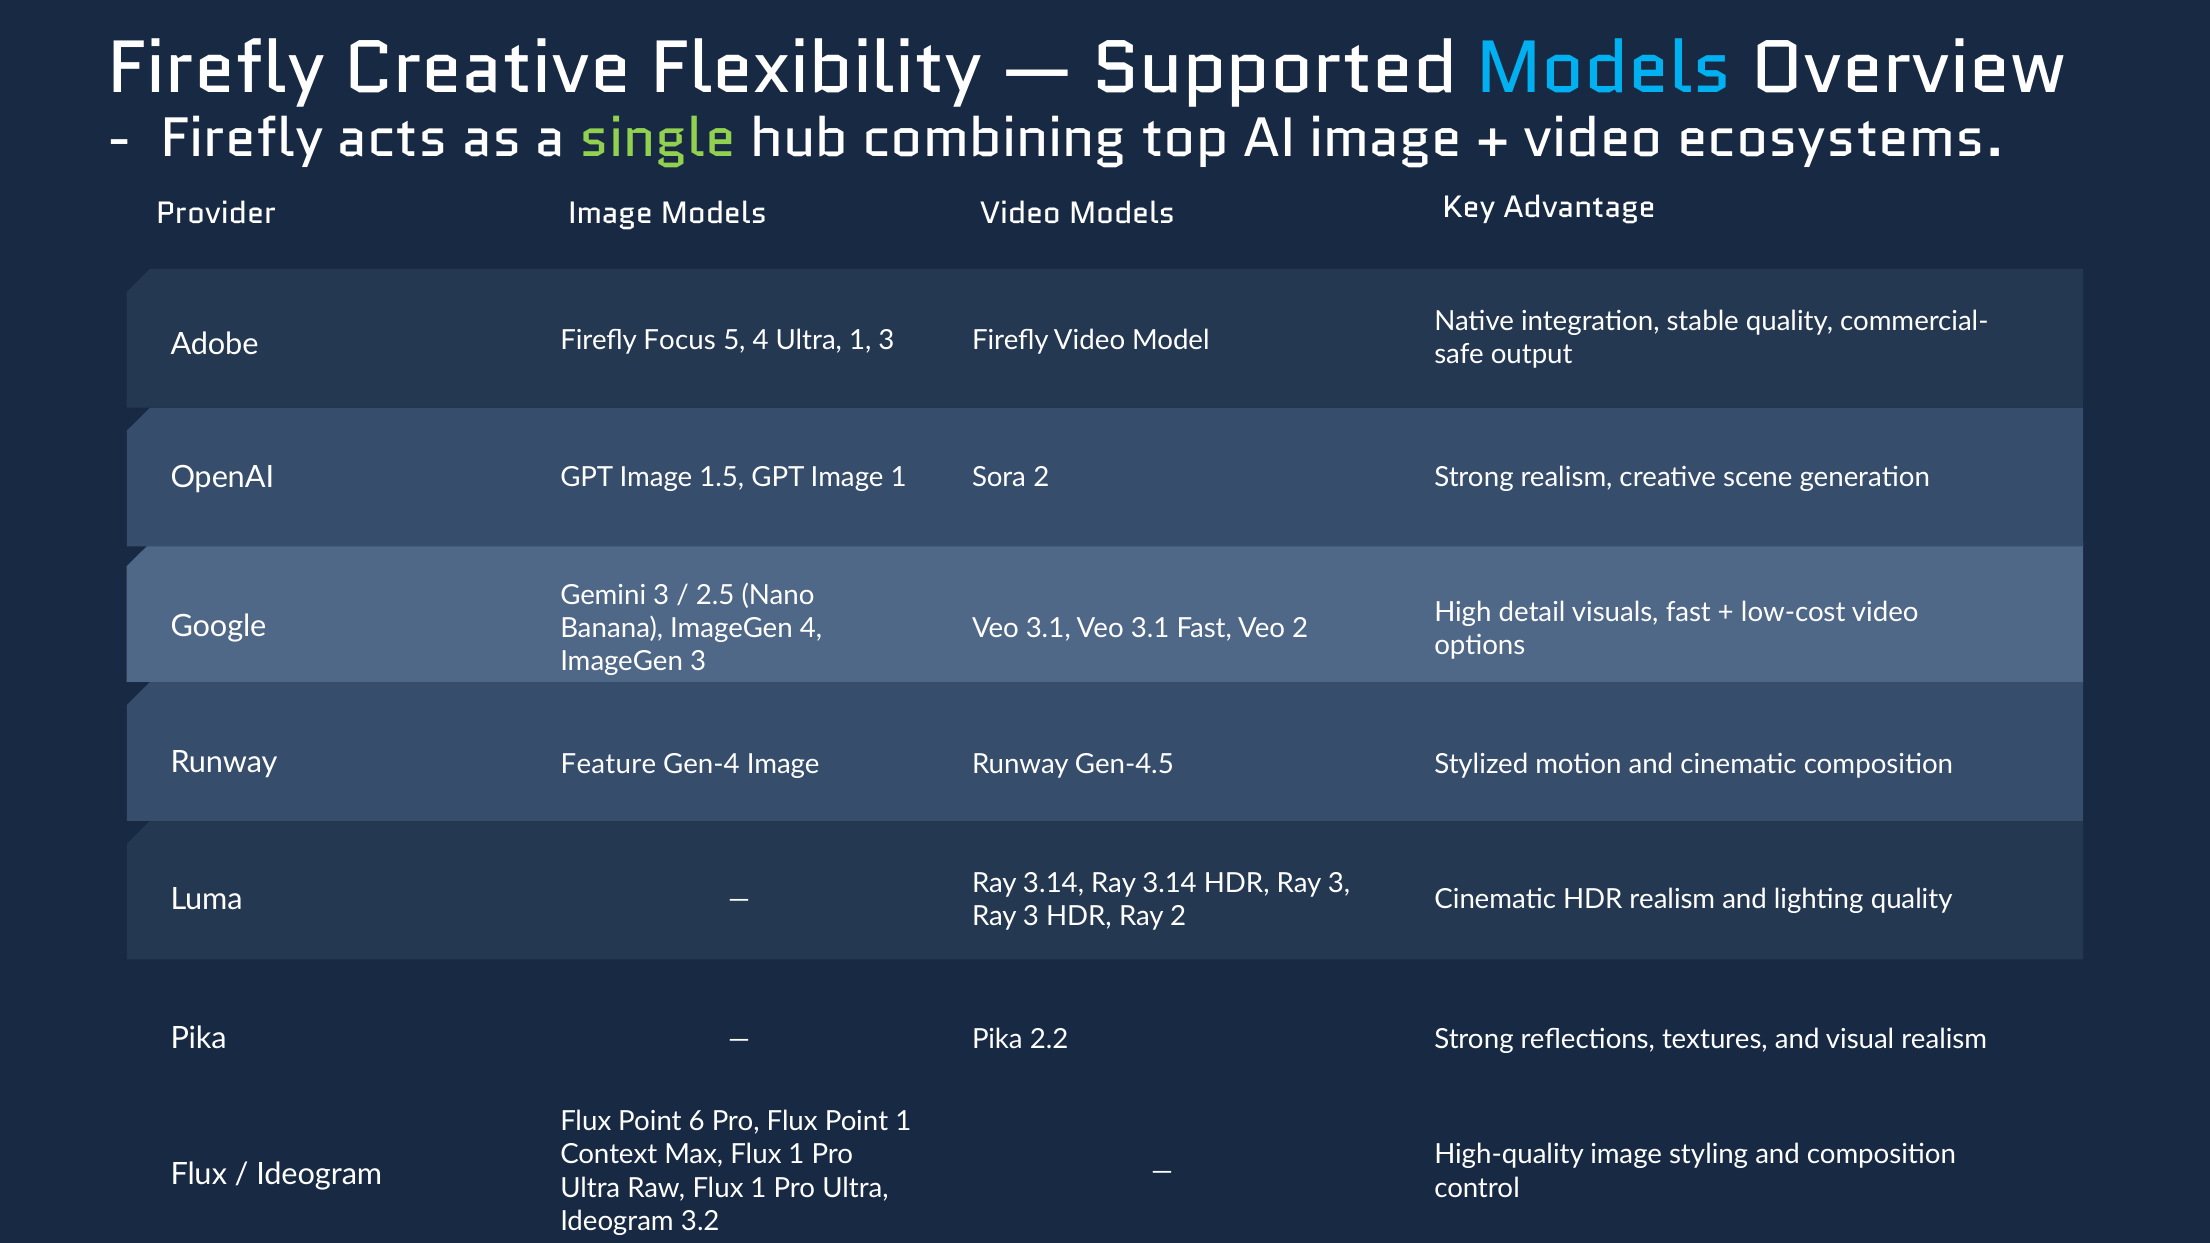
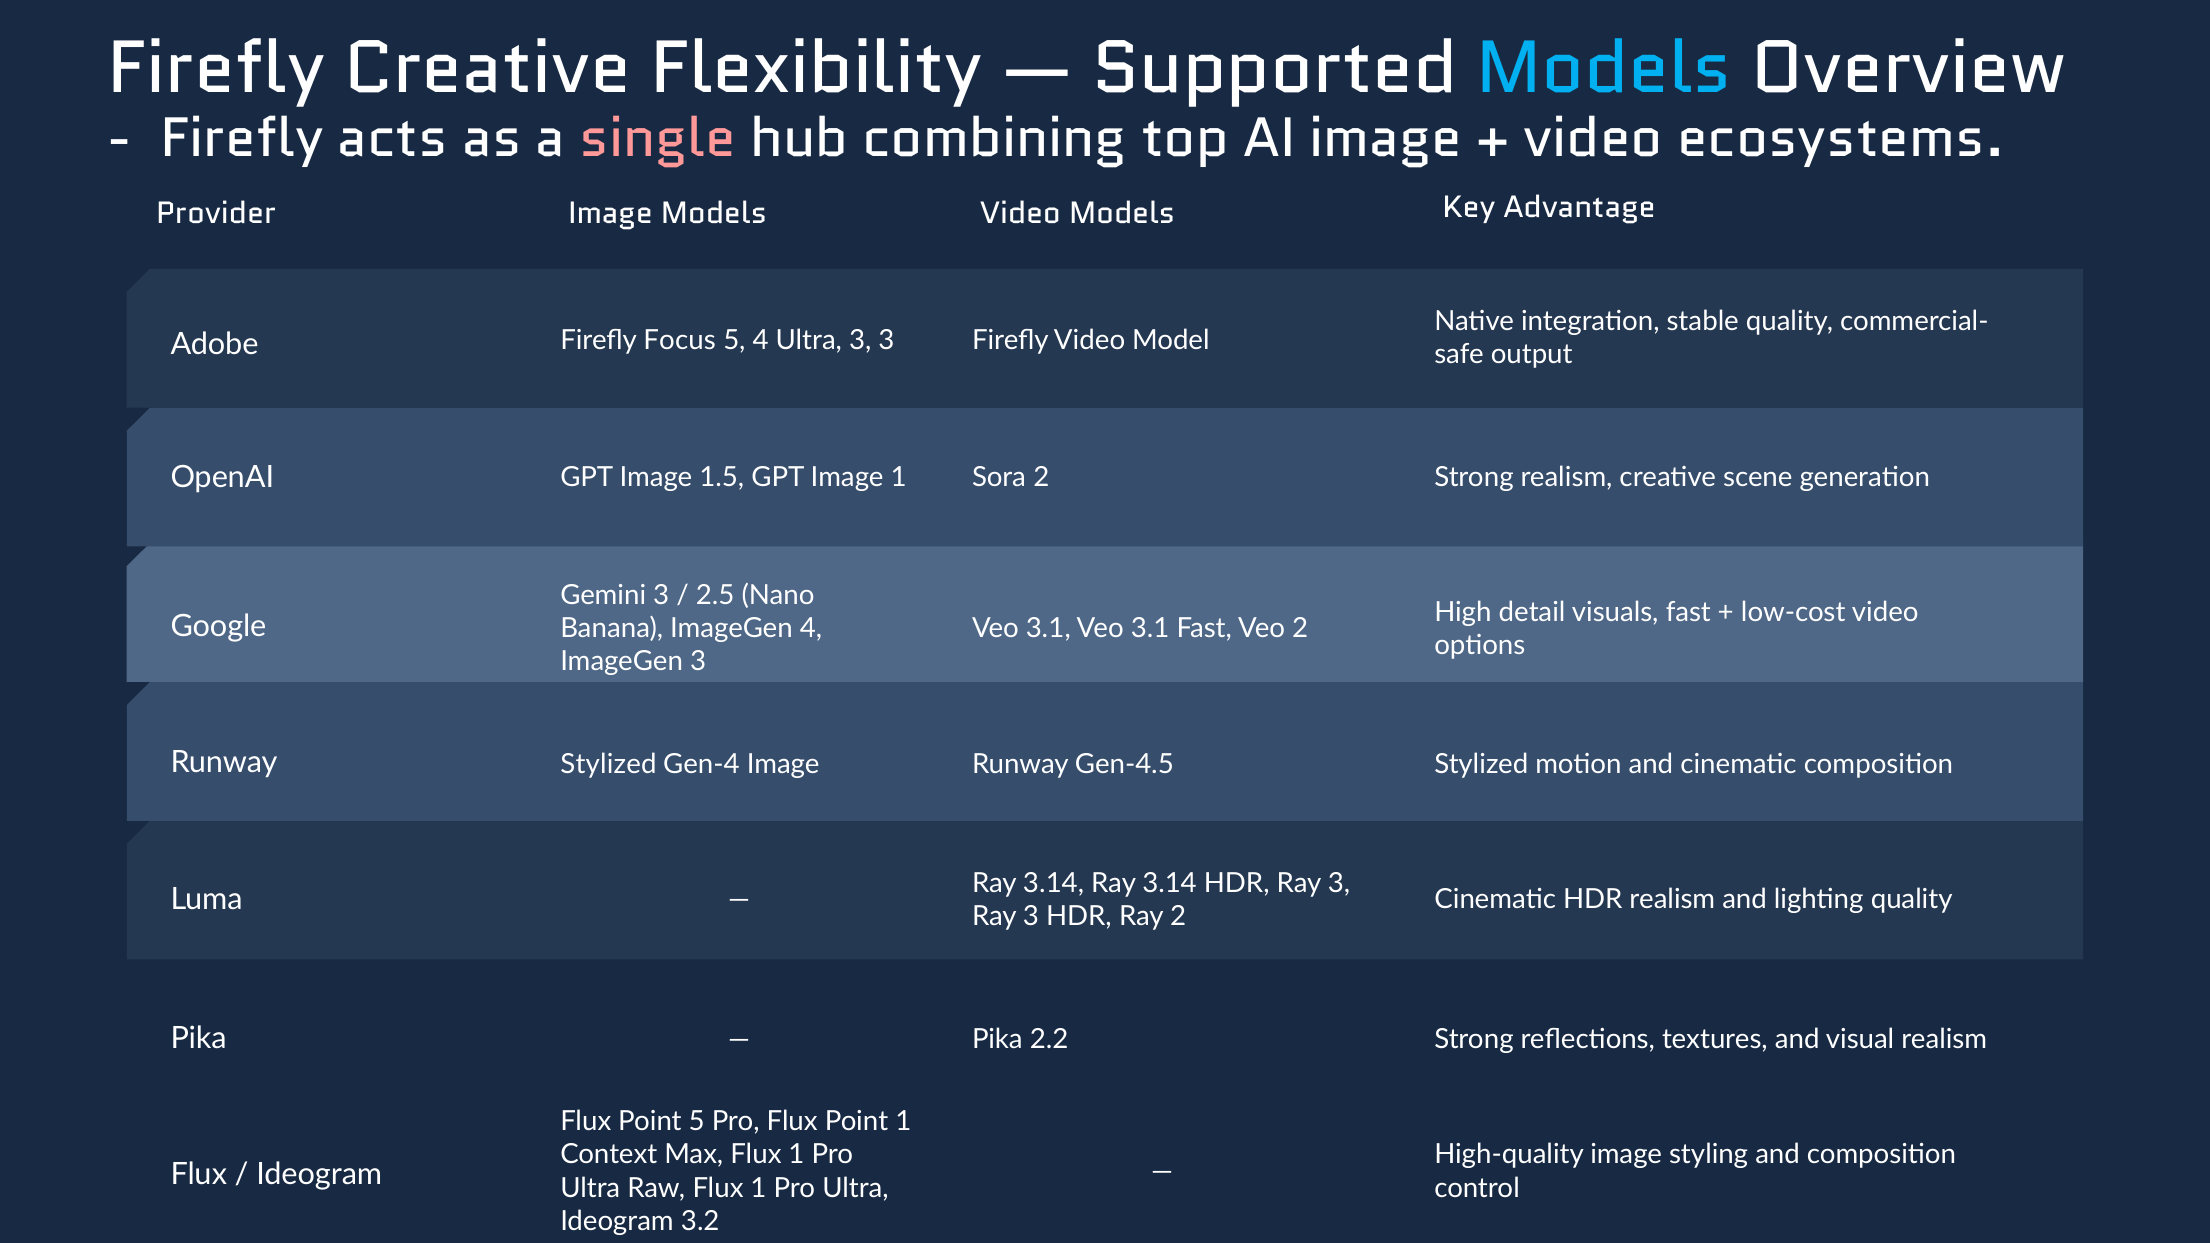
single colour: light green -> pink
Ultra 1: 1 -> 3
Feature at (608, 764): Feature -> Stylized
Point 6: 6 -> 5
